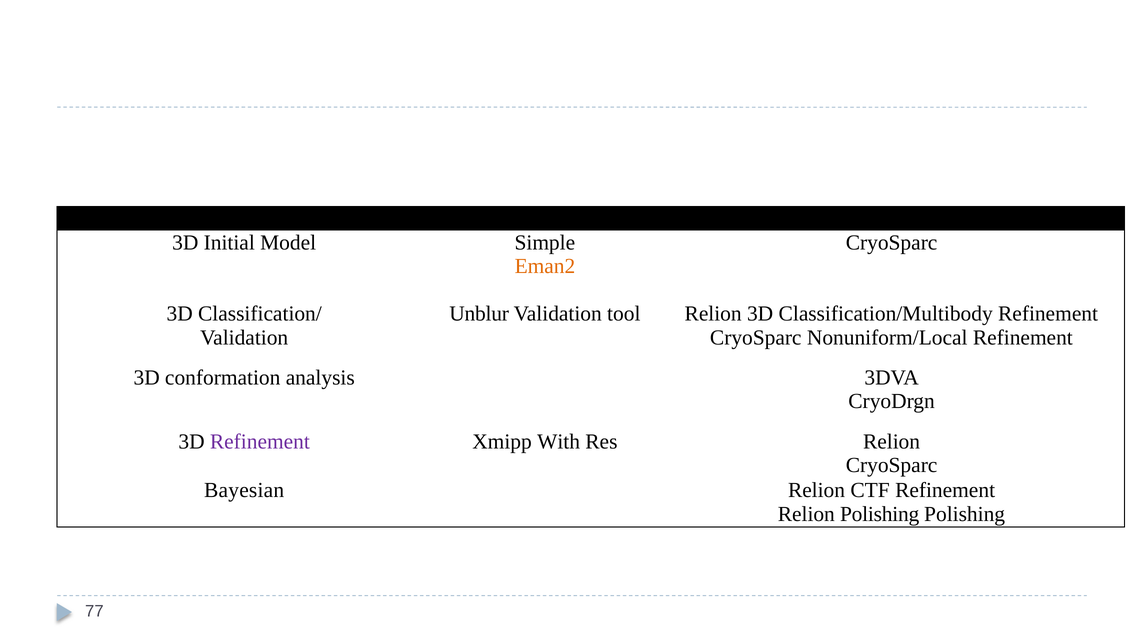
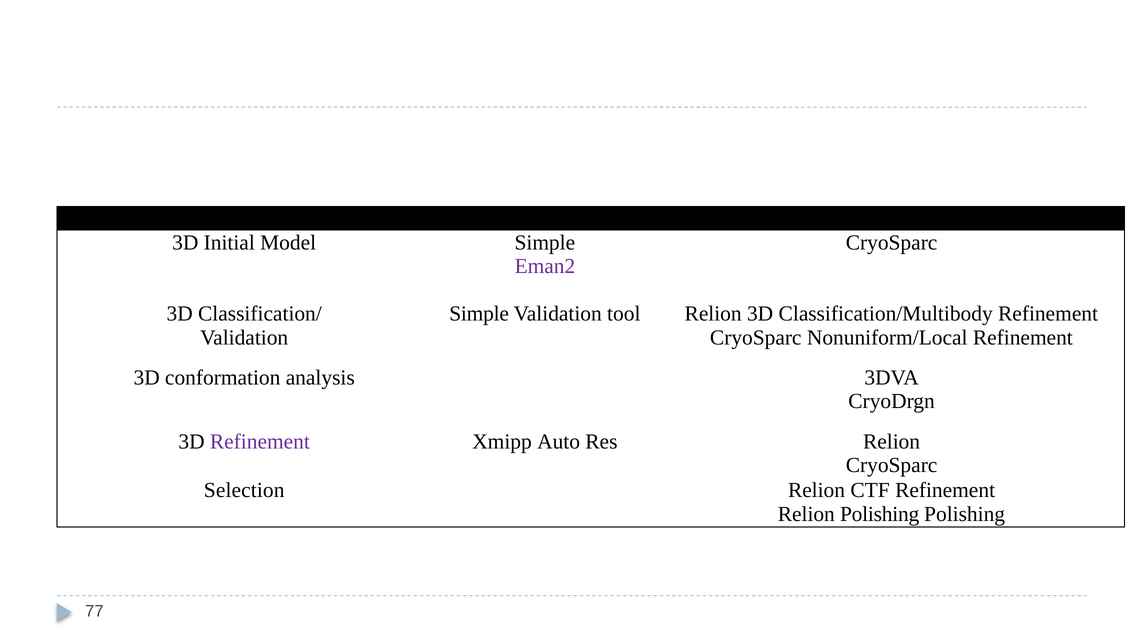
Eman2 colour: orange -> purple
Unblur at (479, 314): Unblur -> Simple
With: With -> Auto
Bayesian: Bayesian -> Selection
